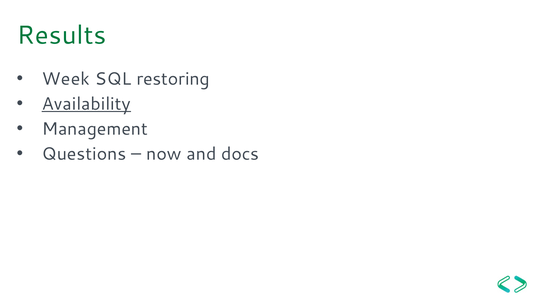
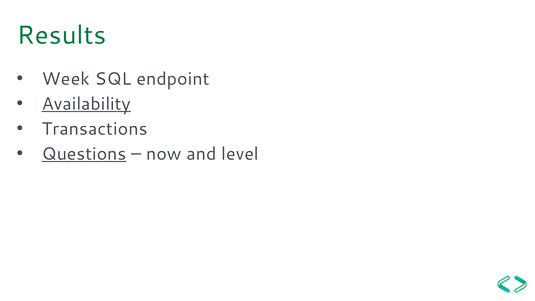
restoring: restoring -> endpoint
Management: Management -> Transactions
Questions underline: none -> present
docs: docs -> level
